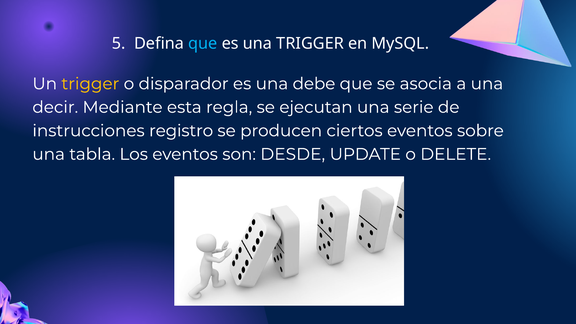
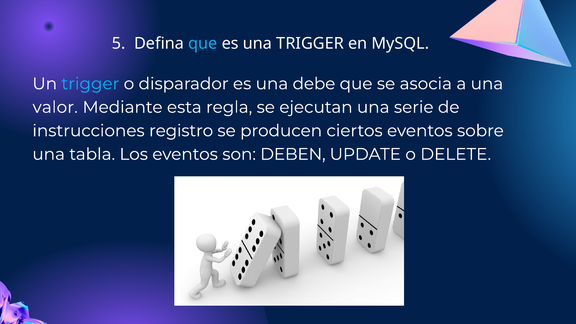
trigger at (90, 84) colour: yellow -> light blue
decir: decir -> valor
DESDE: DESDE -> DEBEN
